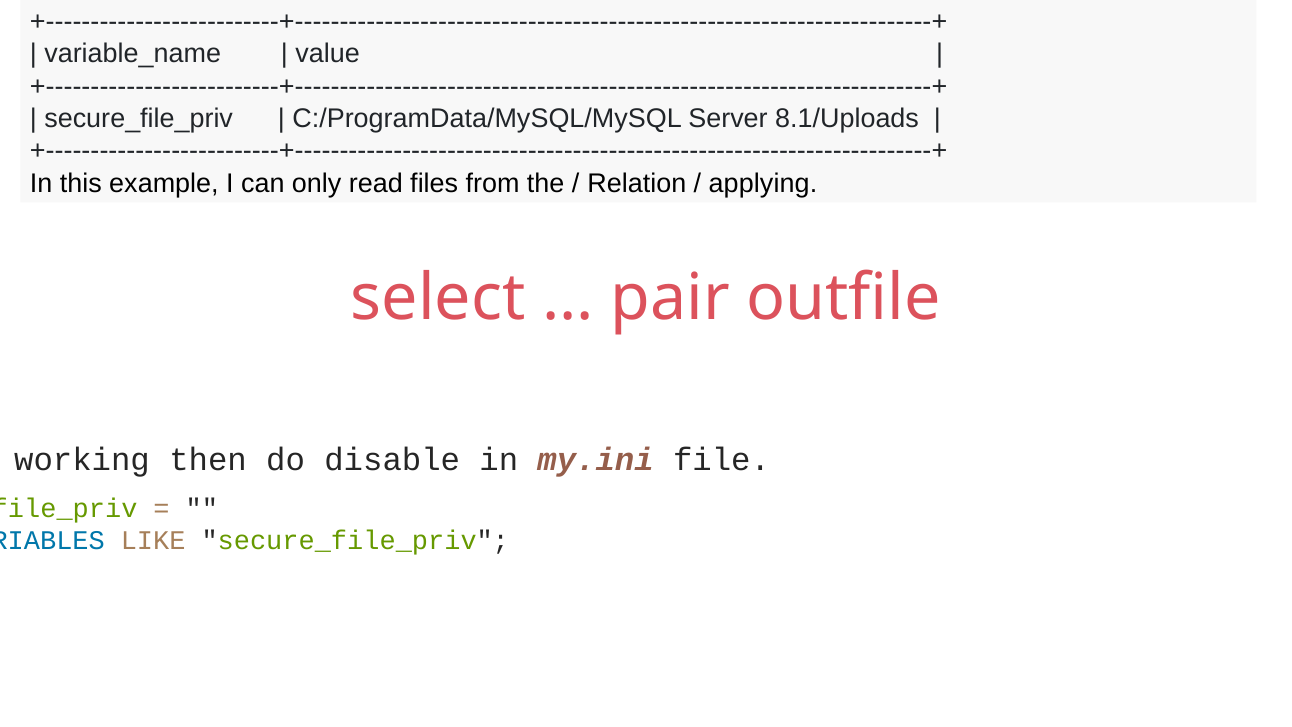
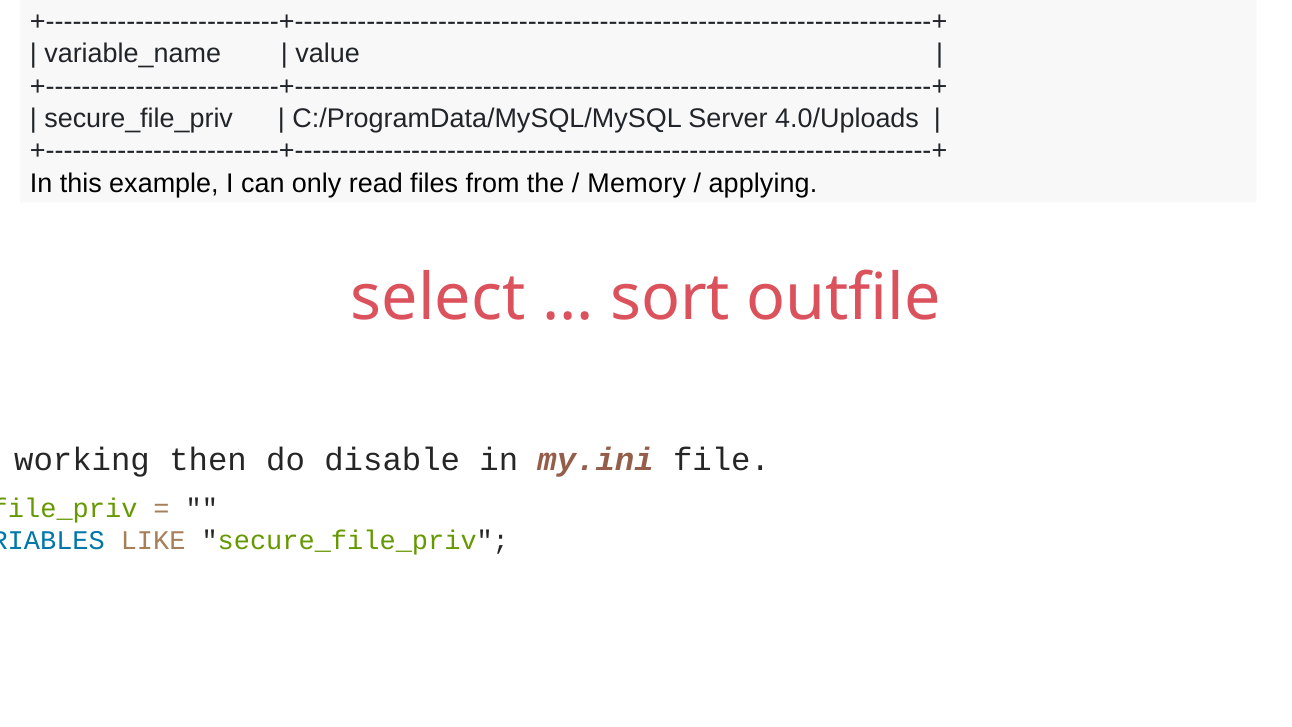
8.1/Uploads: 8.1/Uploads -> 4.0/Uploads
Relation: Relation -> Memory
pair: pair -> sort
